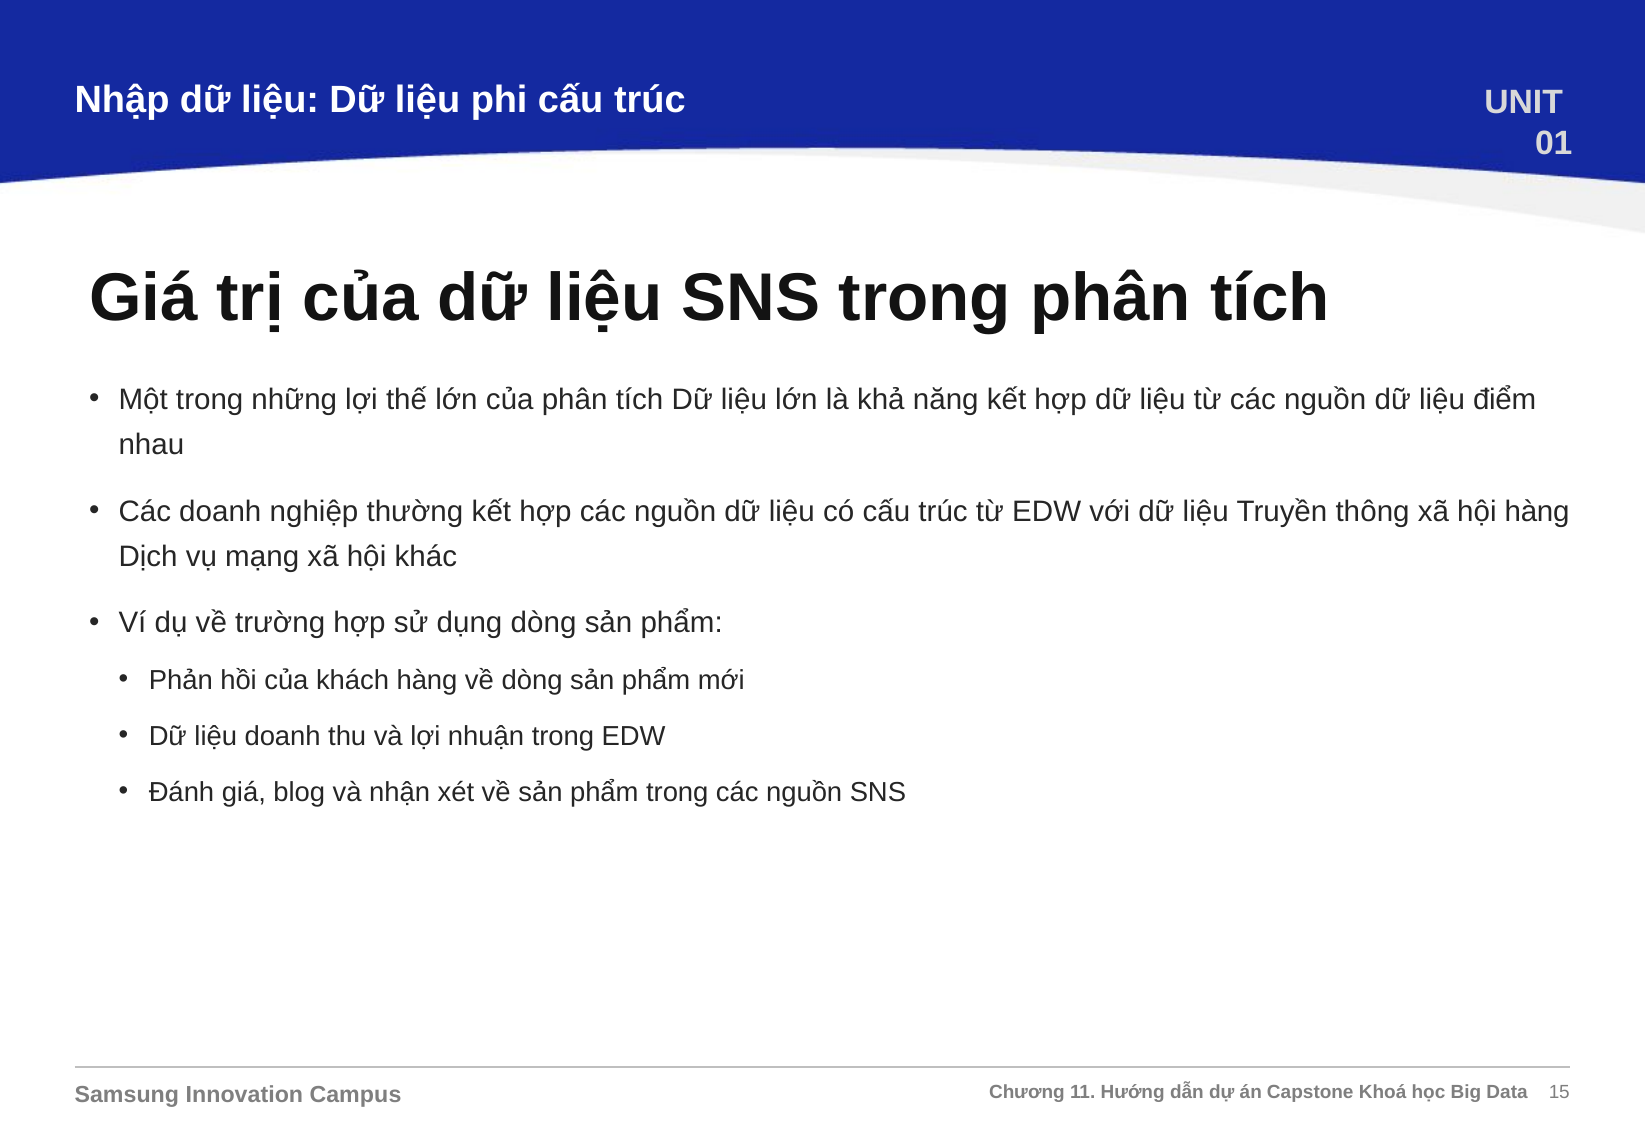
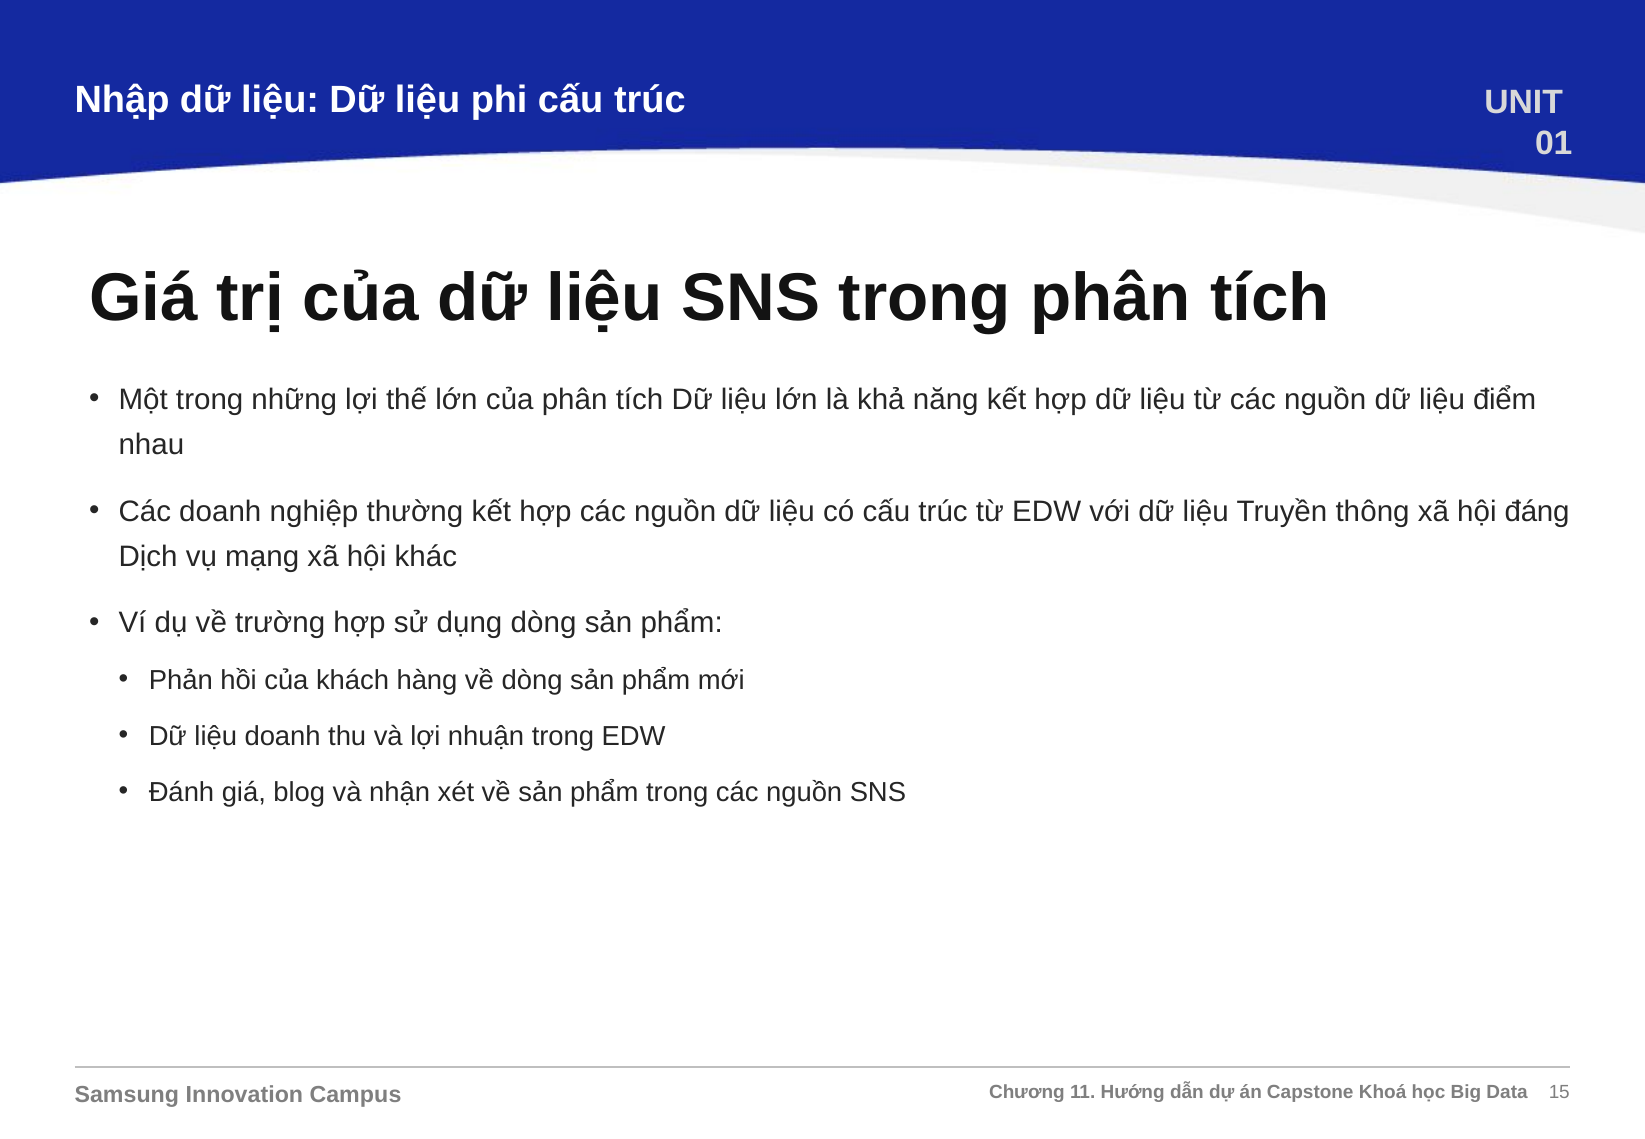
hội hàng: hàng -> đáng
